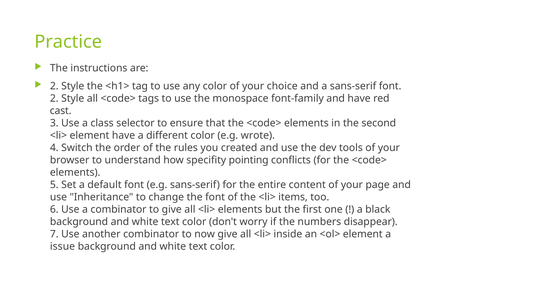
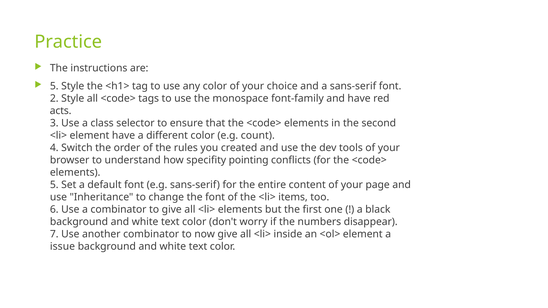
2 at (54, 86): 2 -> 5
cast: cast -> acts
wrote: wrote -> count
